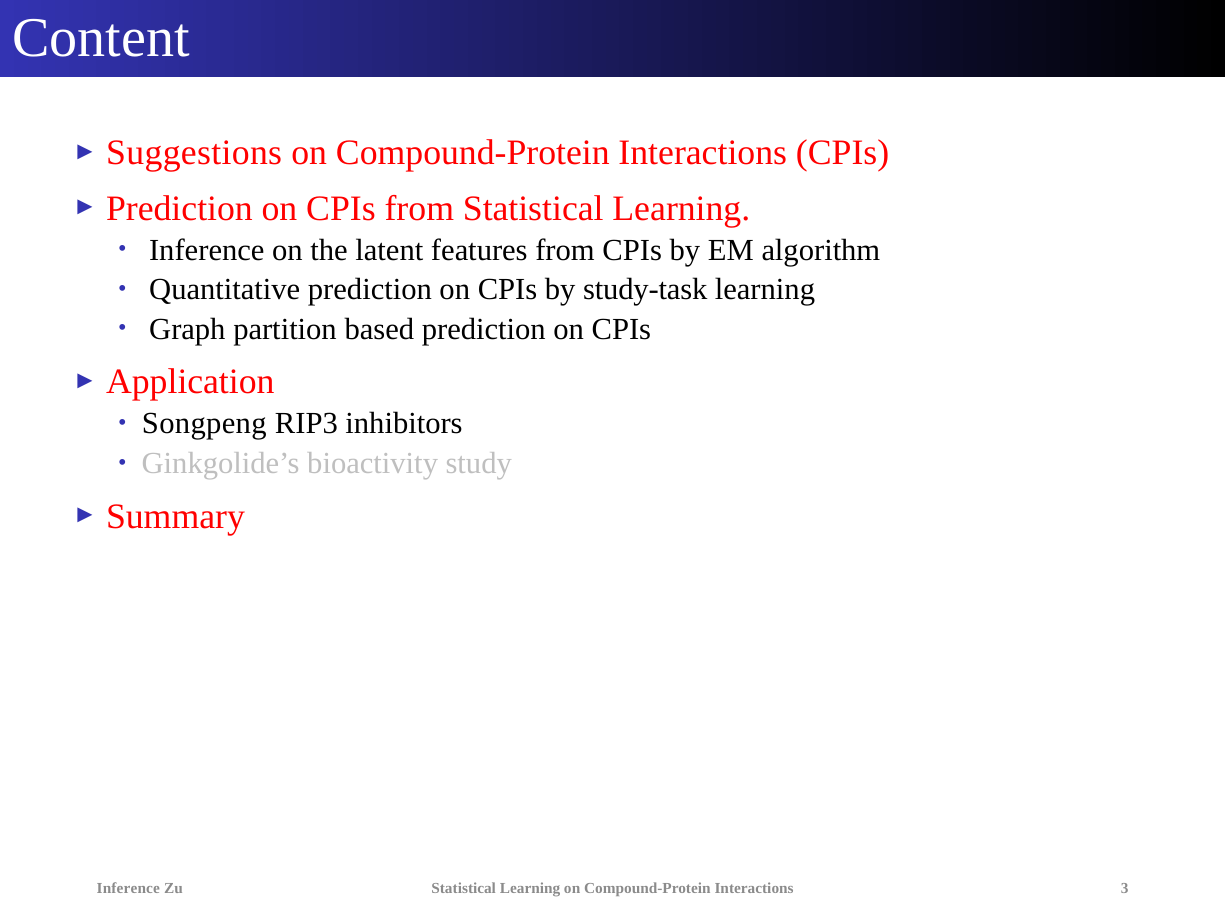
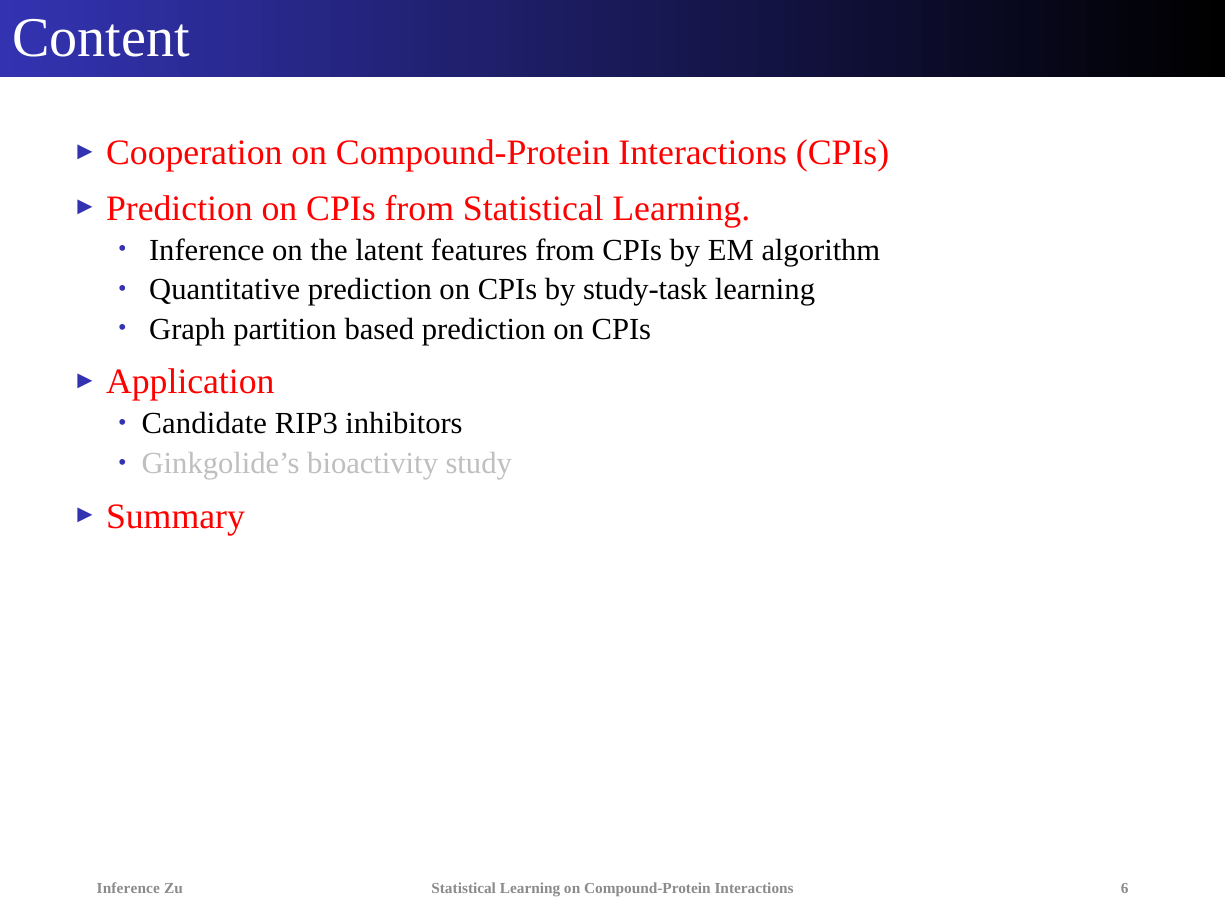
Suggestions: Suggestions -> Cooperation
Songpeng: Songpeng -> Candidate
3: 3 -> 6
